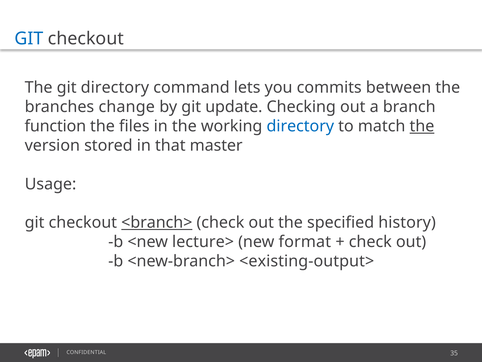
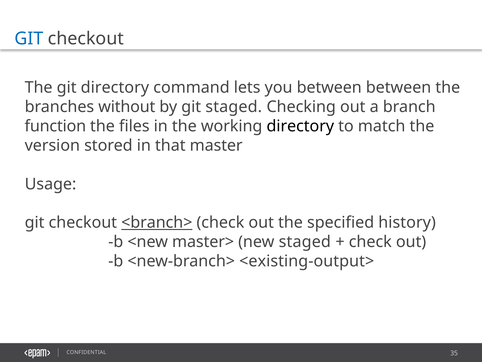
you commits: commits -> between
change: change -> without
git update: update -> staged
directory at (300, 126) colour: blue -> black
the at (422, 126) underline: present -> none
lecture>: lecture> -> master>
new format: format -> staged
